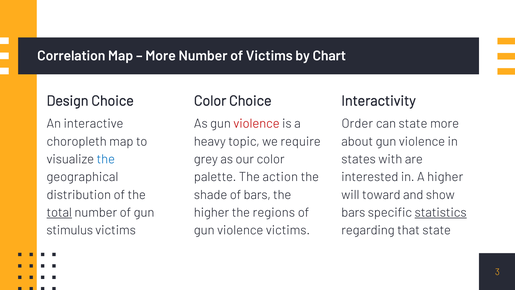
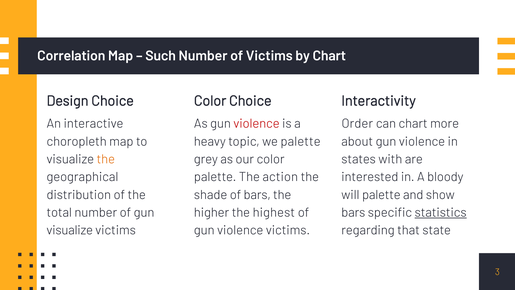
More at (161, 56): More -> Such
can state: state -> chart
we require: require -> palette
the at (106, 159) colour: blue -> orange
A higher: higher -> bloody
will toward: toward -> palette
total underline: present -> none
regions: regions -> highest
stimulus at (70, 230): stimulus -> visualize
